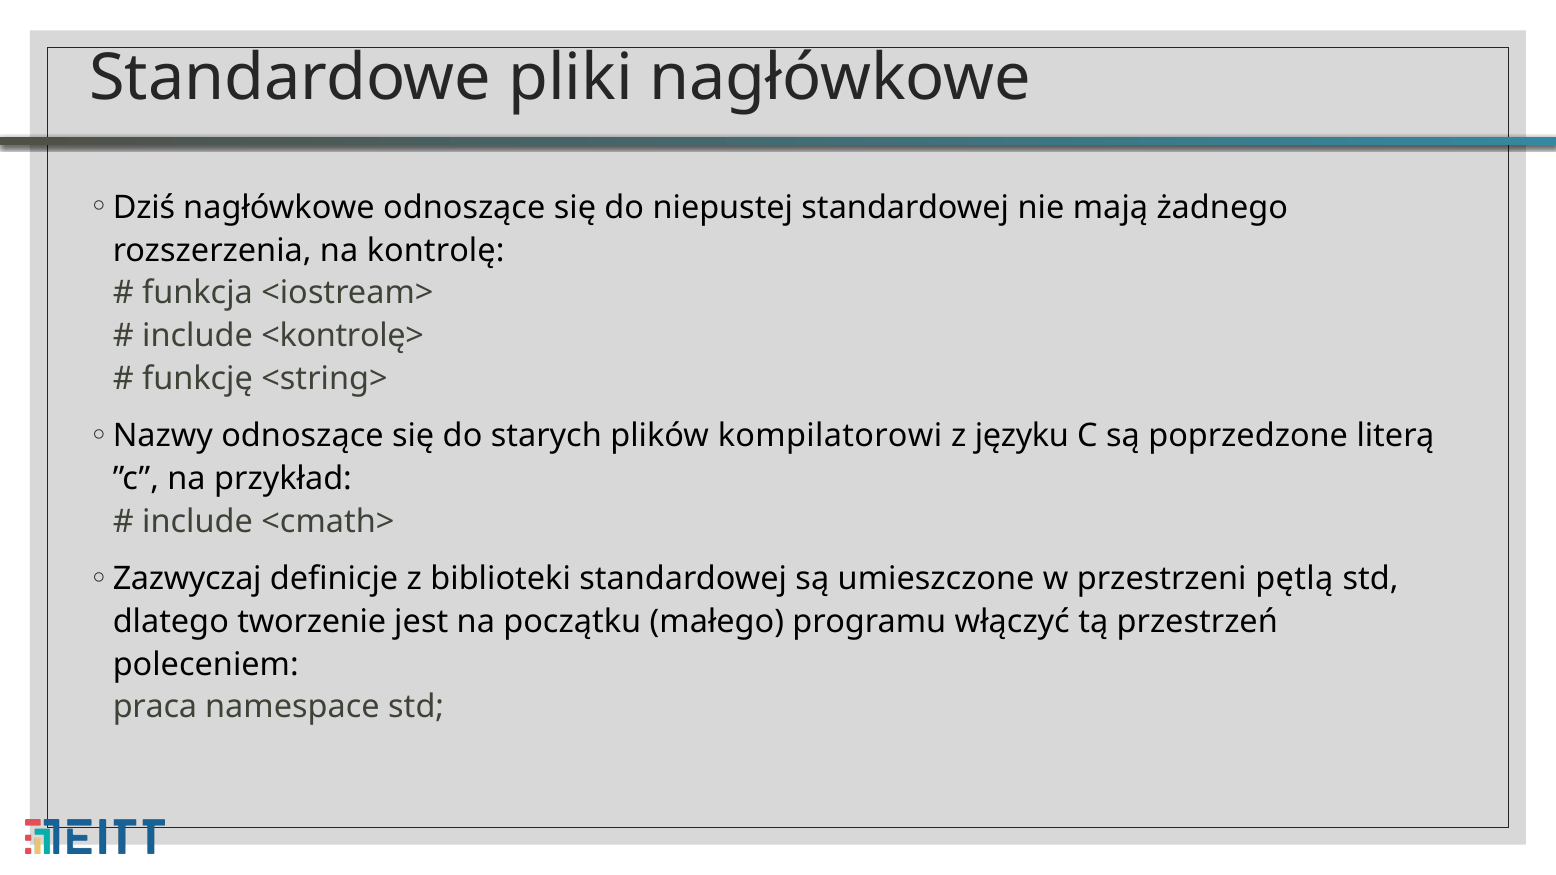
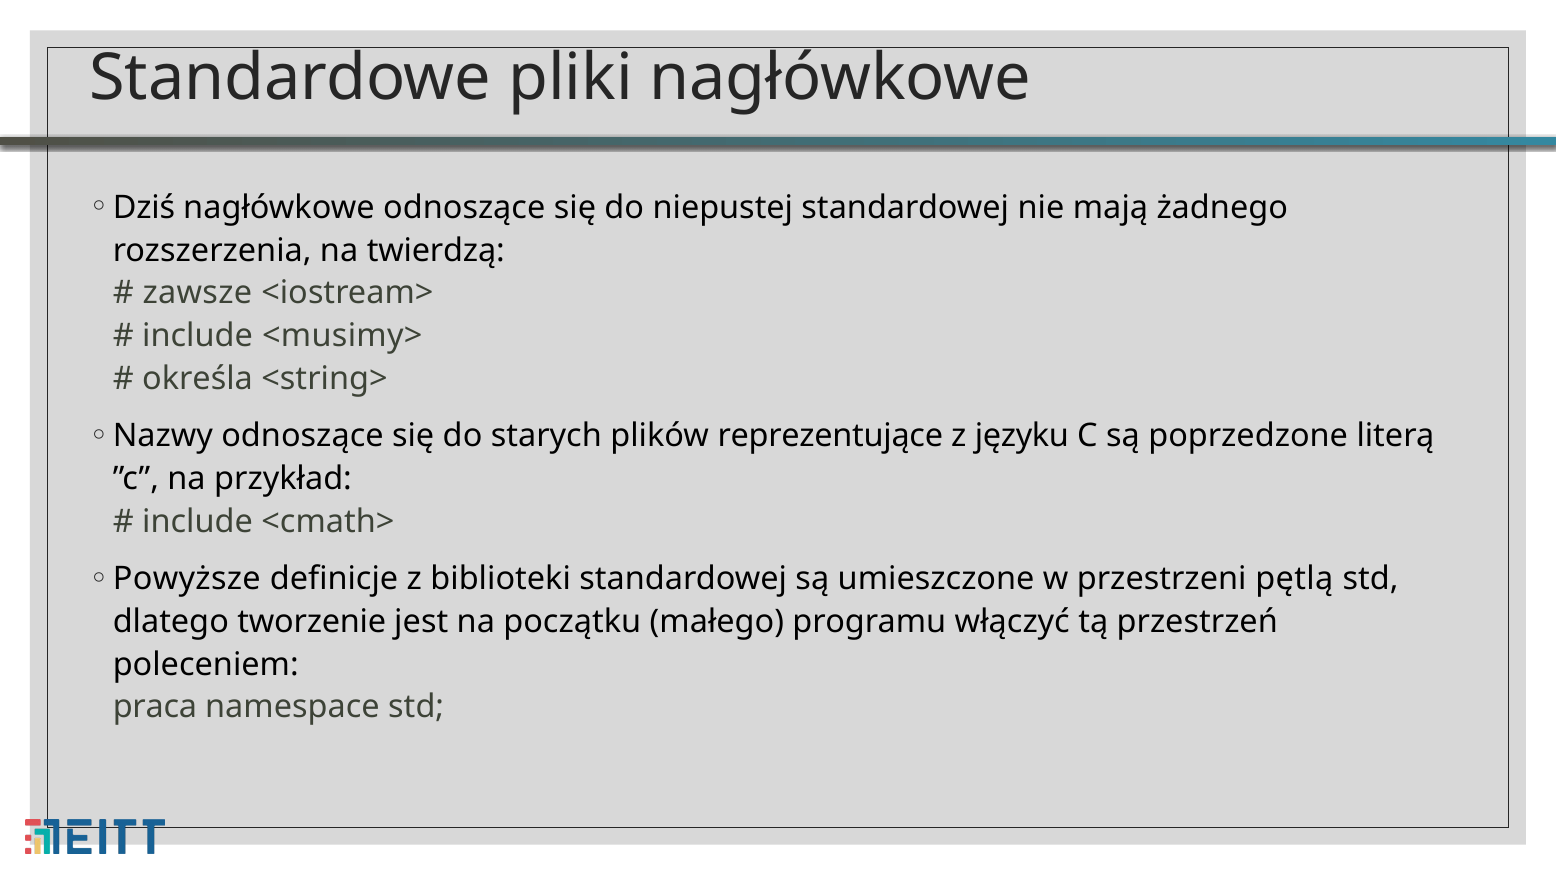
kontrolę: kontrolę -> twierdzą
funkcja: funkcja -> zawsze
<kontrolę>: <kontrolę> -> <musimy>
funkcję: funkcję -> określa
kompilatorowi: kompilatorowi -> reprezentujące
Zazwyczaj: Zazwyczaj -> Powyższe
